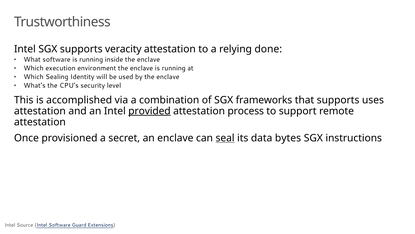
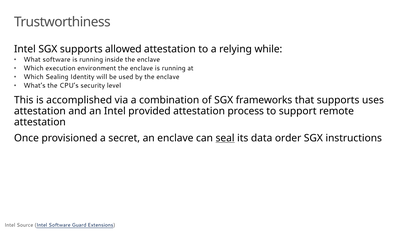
veracity: veracity -> allowed
done: done -> while
provided underline: present -> none
bytes: bytes -> order
